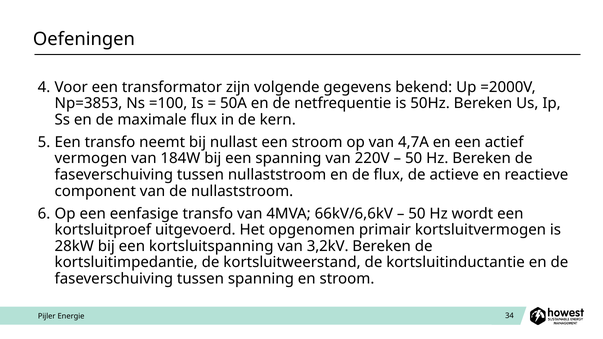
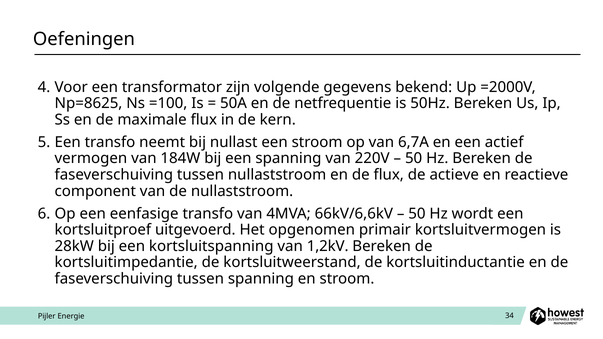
Np=3853: Np=3853 -> Np=8625
4,7A: 4,7A -> 6,7A
3,2kV: 3,2kV -> 1,2kV
